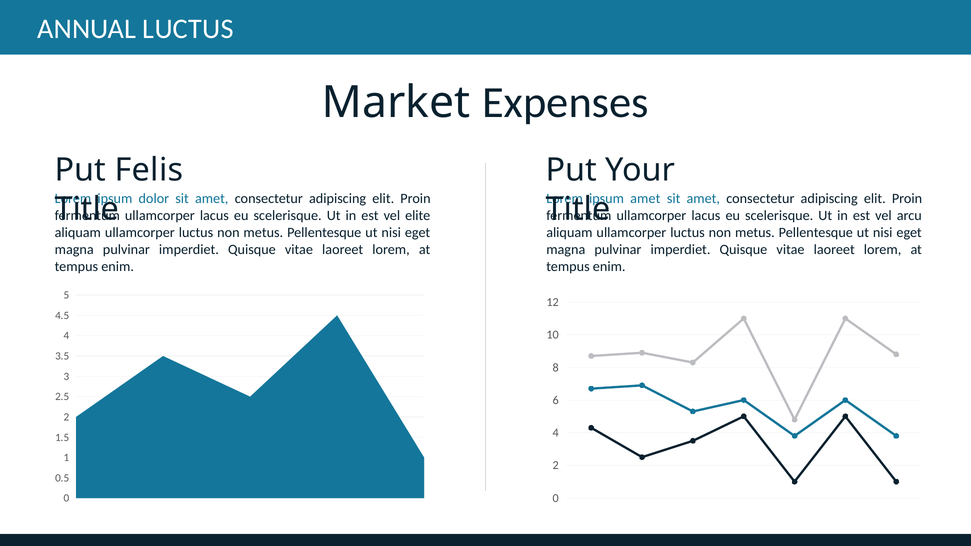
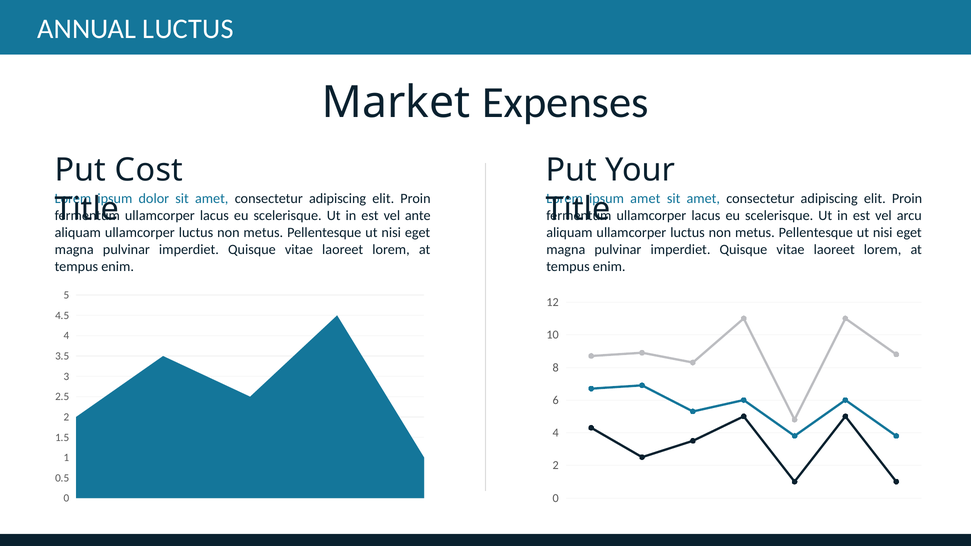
Felis: Felis -> Cost
elite: elite -> ante
